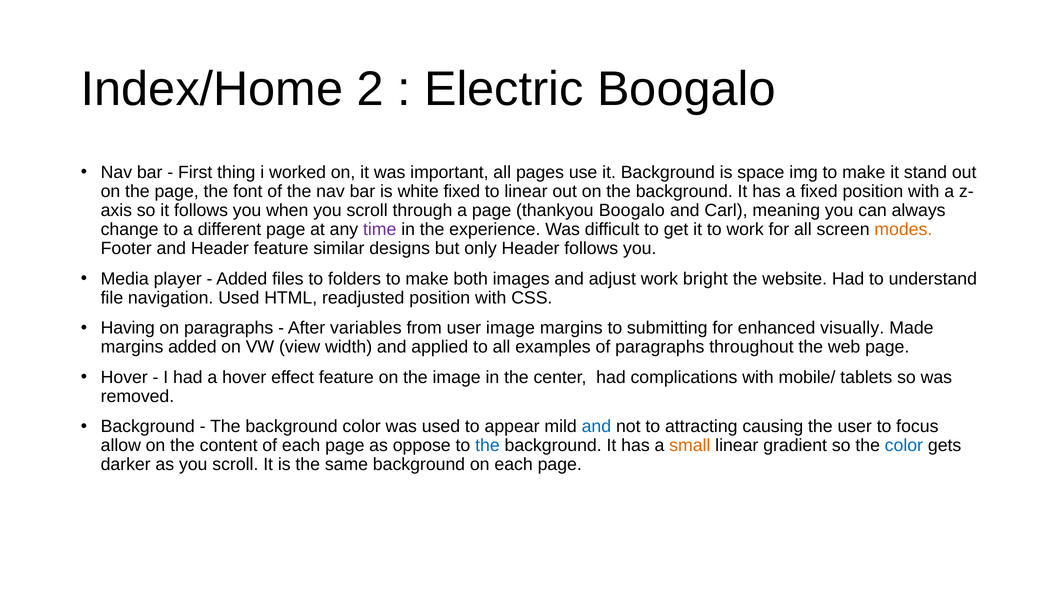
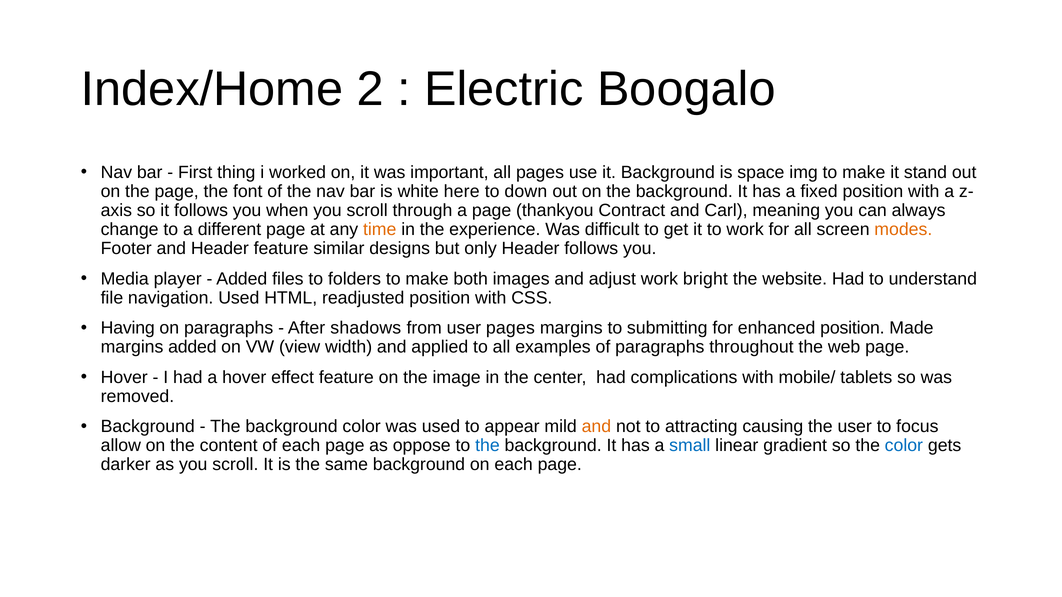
white fixed: fixed -> here
to linear: linear -> down
thankyou Boogalo: Boogalo -> Contract
time colour: purple -> orange
variables: variables -> shadows
user image: image -> pages
enhanced visually: visually -> position
and at (596, 427) colour: blue -> orange
small colour: orange -> blue
